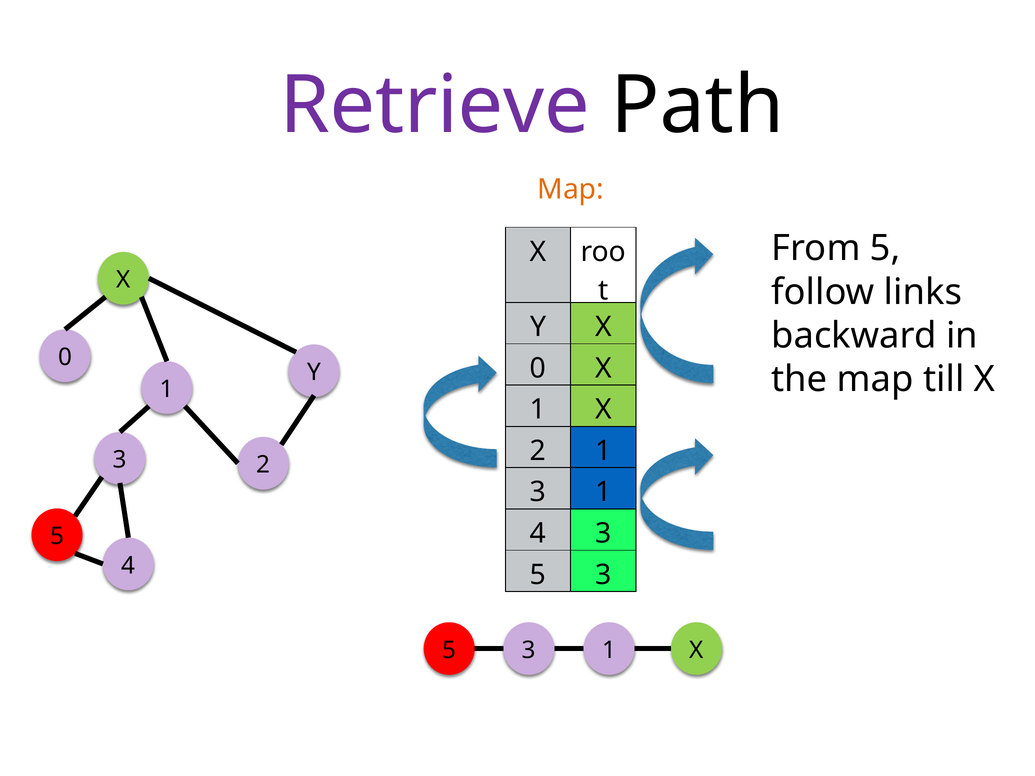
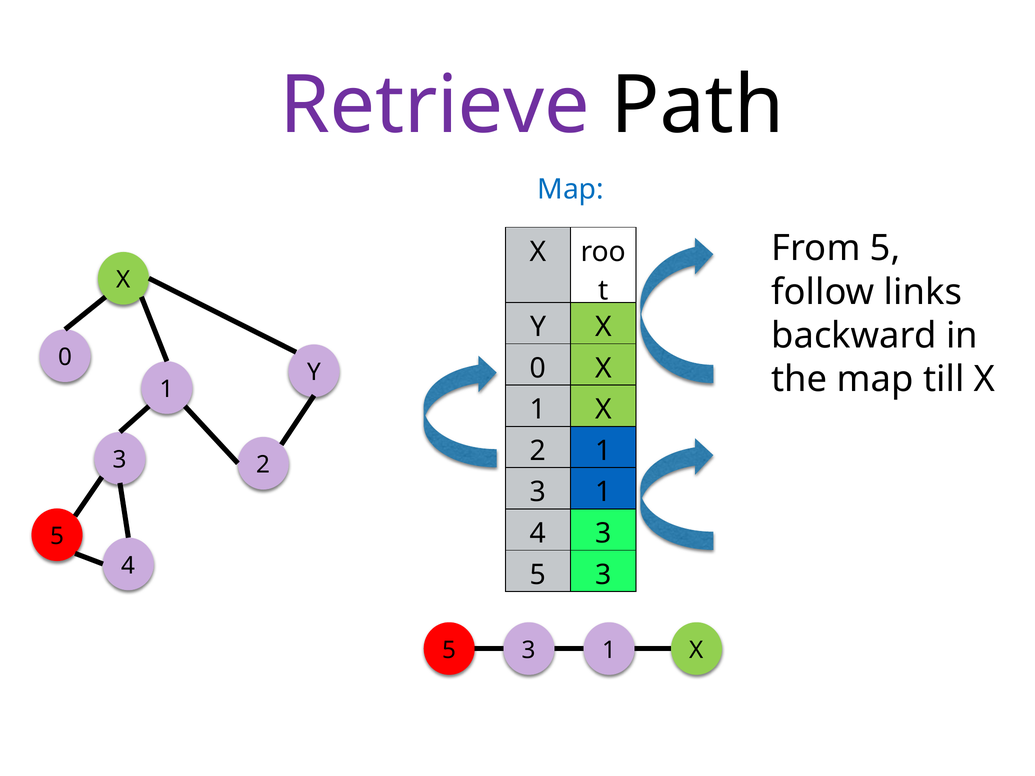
Map at (571, 190) colour: orange -> blue
